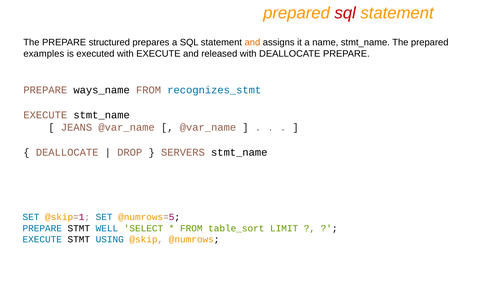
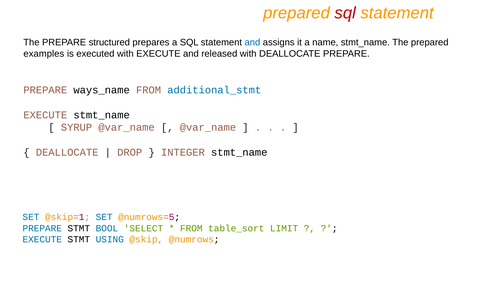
and at (252, 42) colour: orange -> blue
recognizes_stmt: recognizes_stmt -> additional_stmt
JEANS: JEANS -> SYRUP
SERVERS: SERVERS -> INTEGER
WELL: WELL -> BOOL
